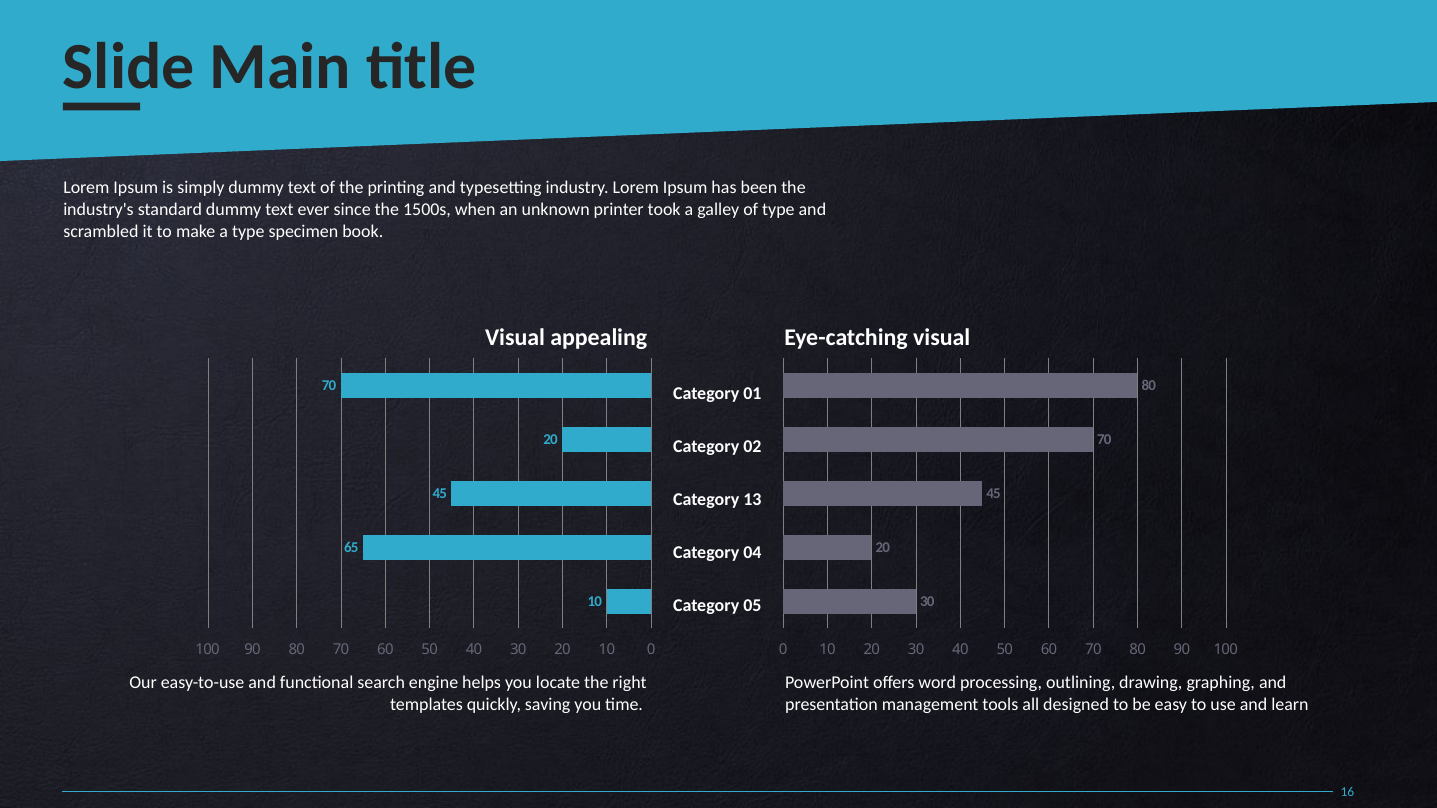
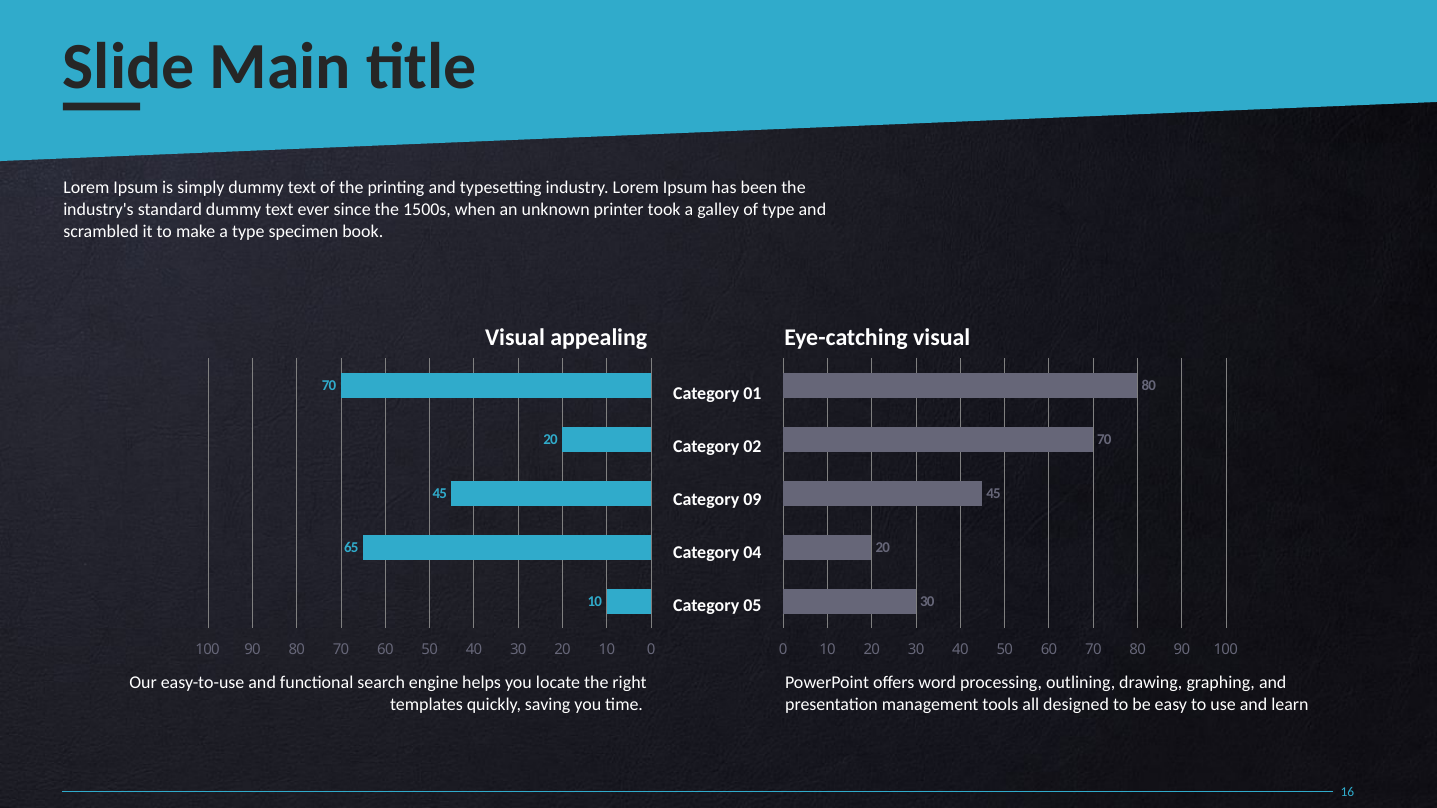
13: 13 -> 09
